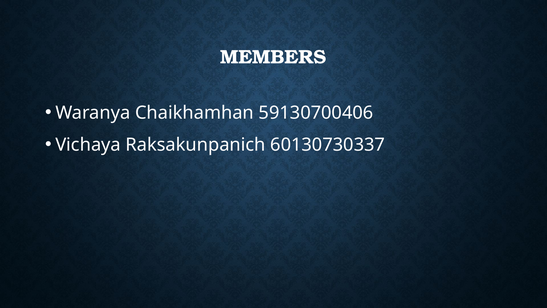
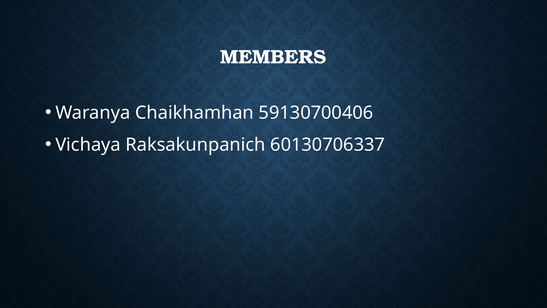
60130730337: 60130730337 -> 60130706337
